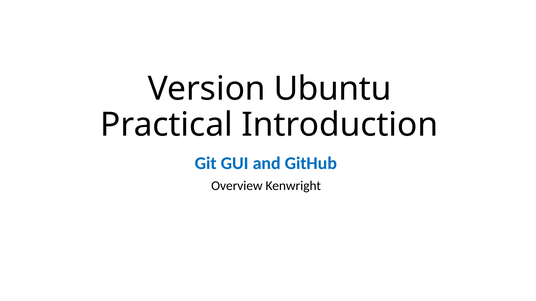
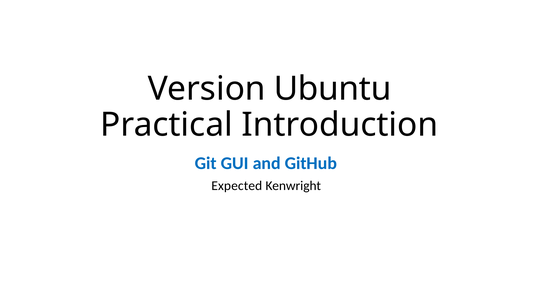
Overview: Overview -> Expected
